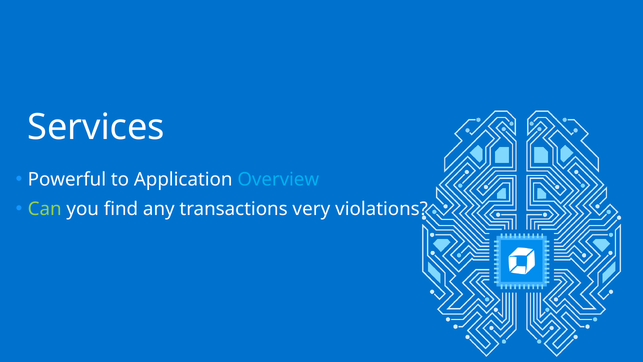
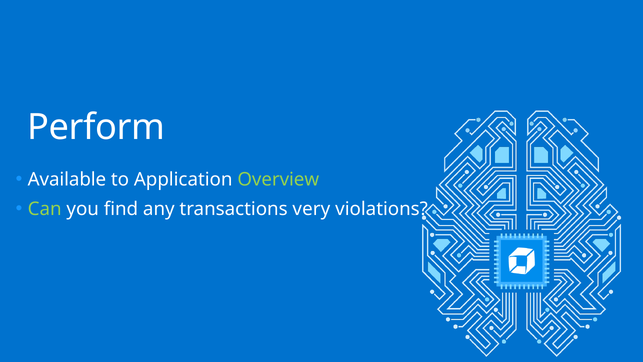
Services: Services -> Perform
Powerful: Powerful -> Available
Overview colour: light blue -> light green
